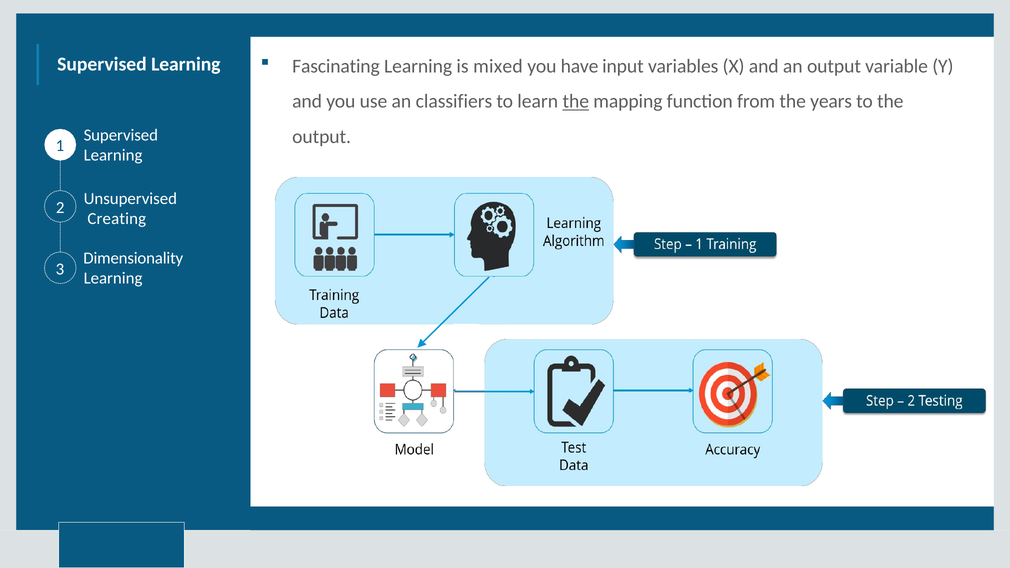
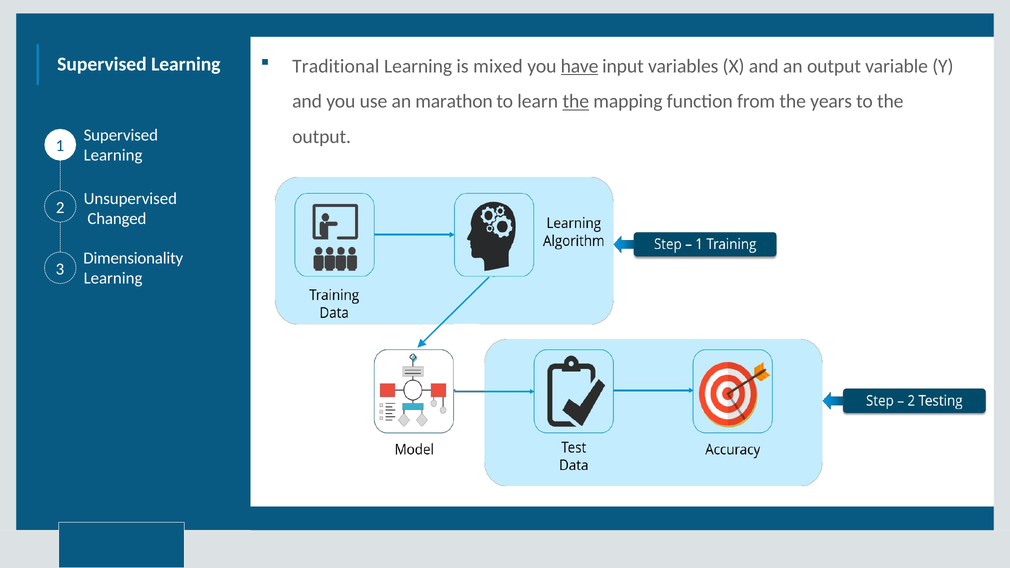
Fascinating: Fascinating -> Traditional
have underline: none -> present
classifiers: classifiers -> marathon
Creating: Creating -> Changed
